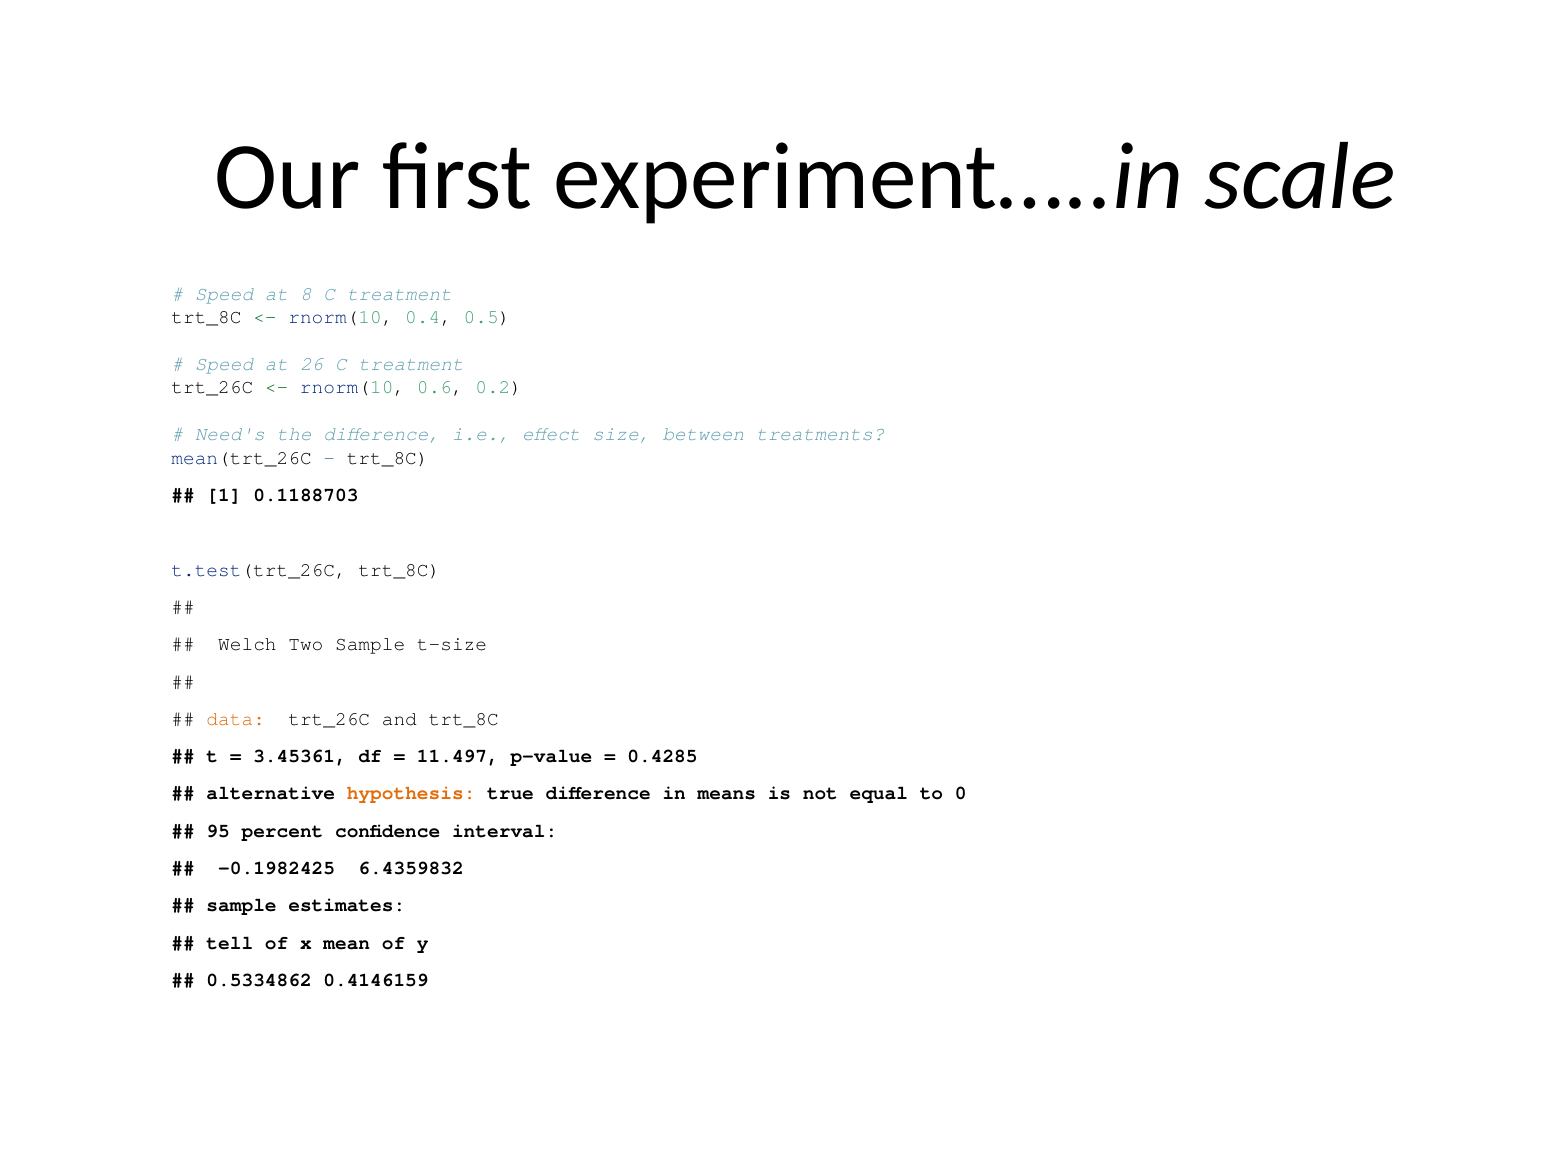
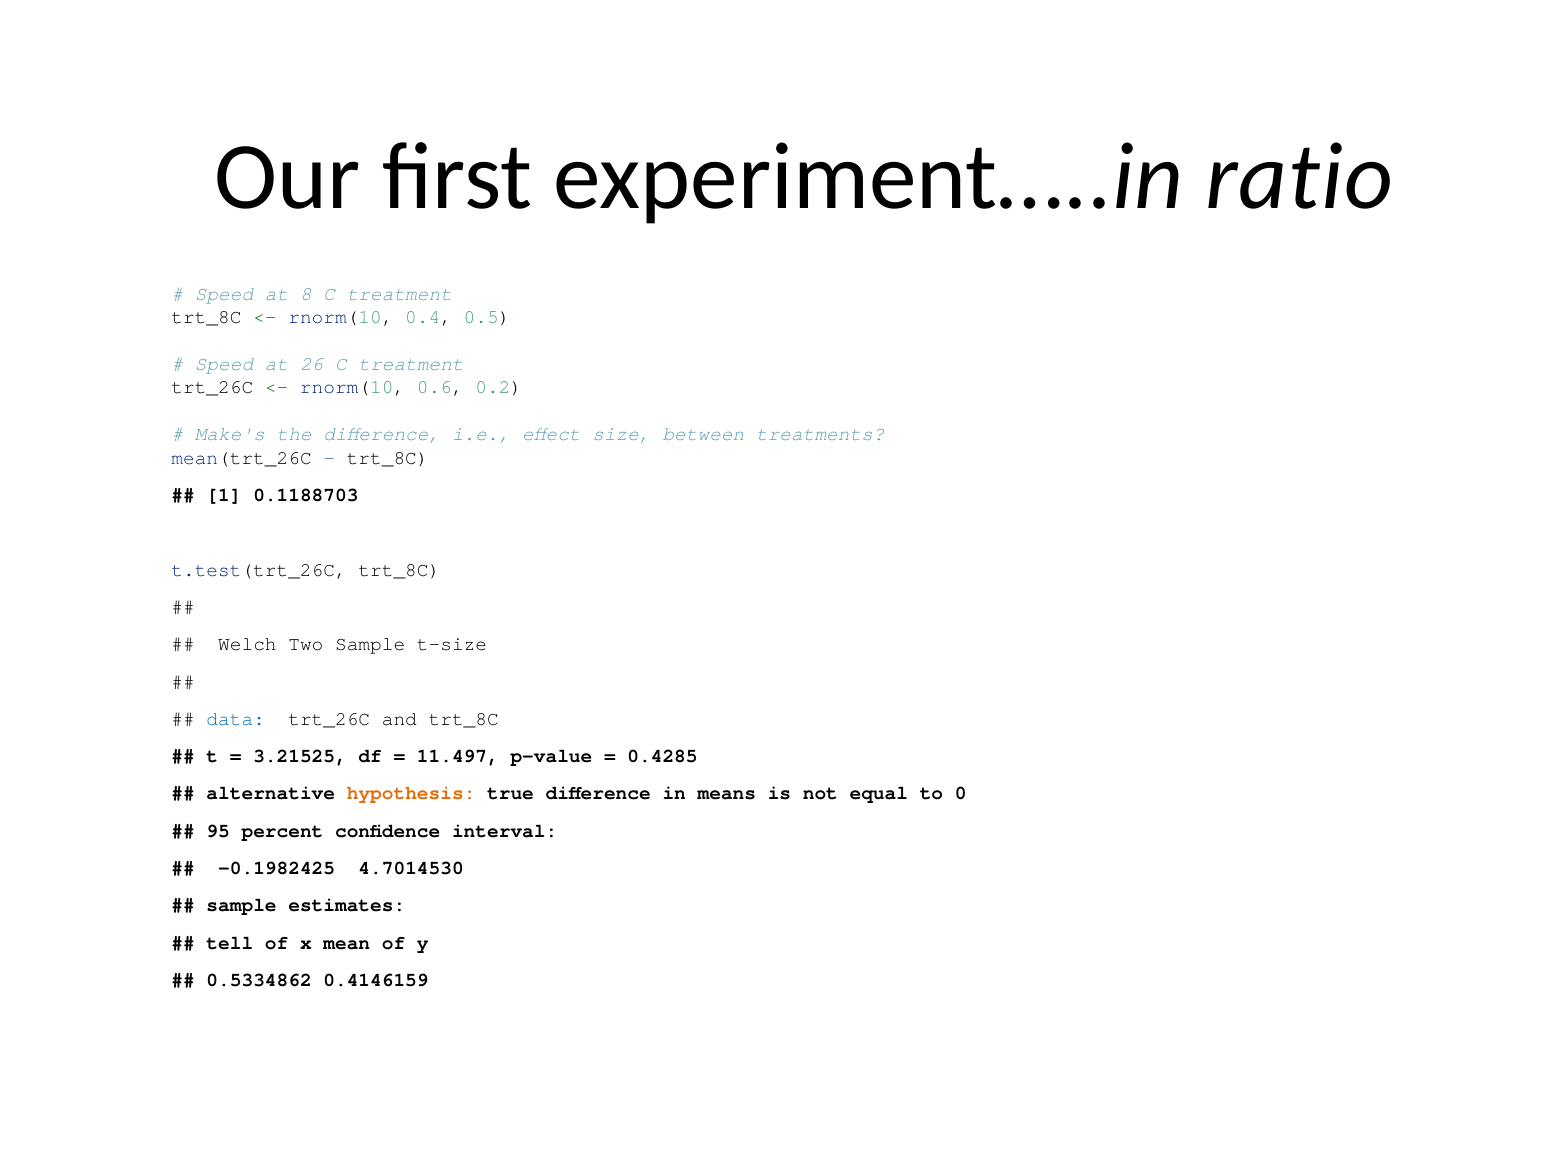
scale: scale -> ratio
Need's: Need's -> Make's
data colour: orange -> blue
3.45361: 3.45361 -> 3.21525
6.4359832: 6.4359832 -> 4.7014530
